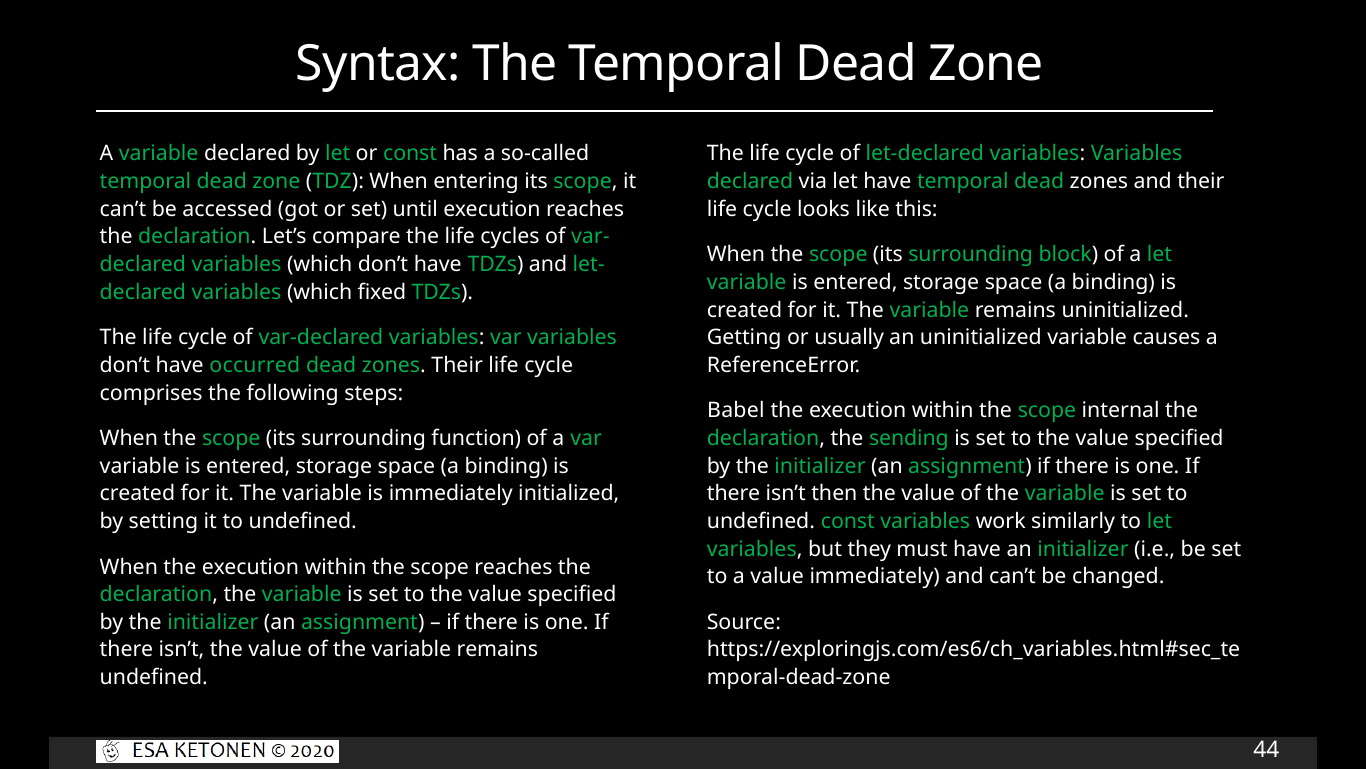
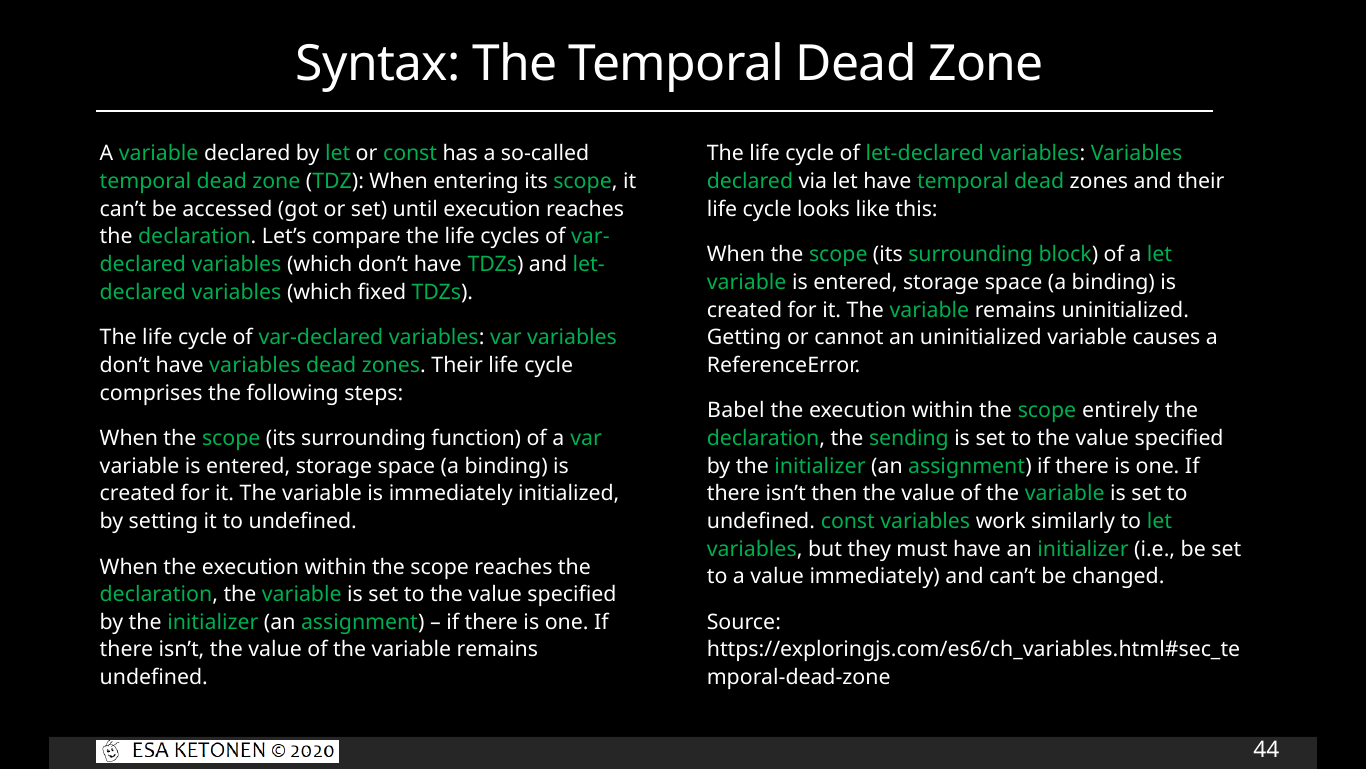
usually: usually -> cannot
have occurred: occurred -> variables
internal: internal -> entirely
